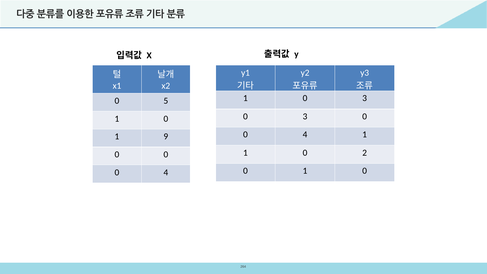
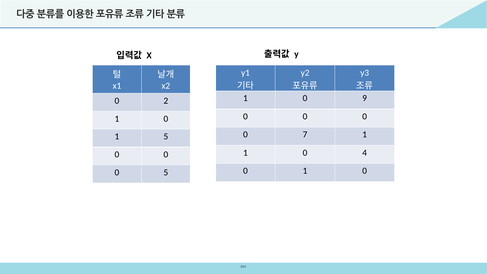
1 0 3: 3 -> 9
5: 5 -> 2
3 at (305, 116): 3 -> 0
4 at (305, 135): 4 -> 7
1 9: 9 -> 5
2: 2 -> 4
4 at (166, 172): 4 -> 5
